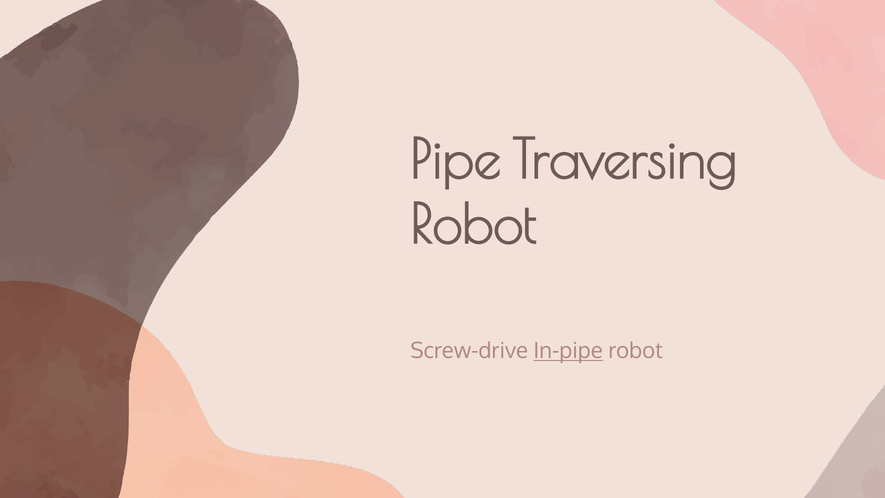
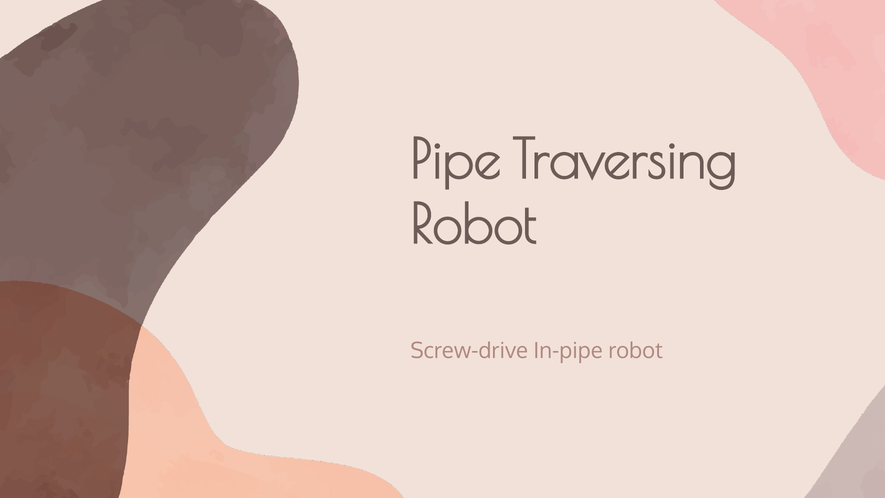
In-pipe underline: present -> none
